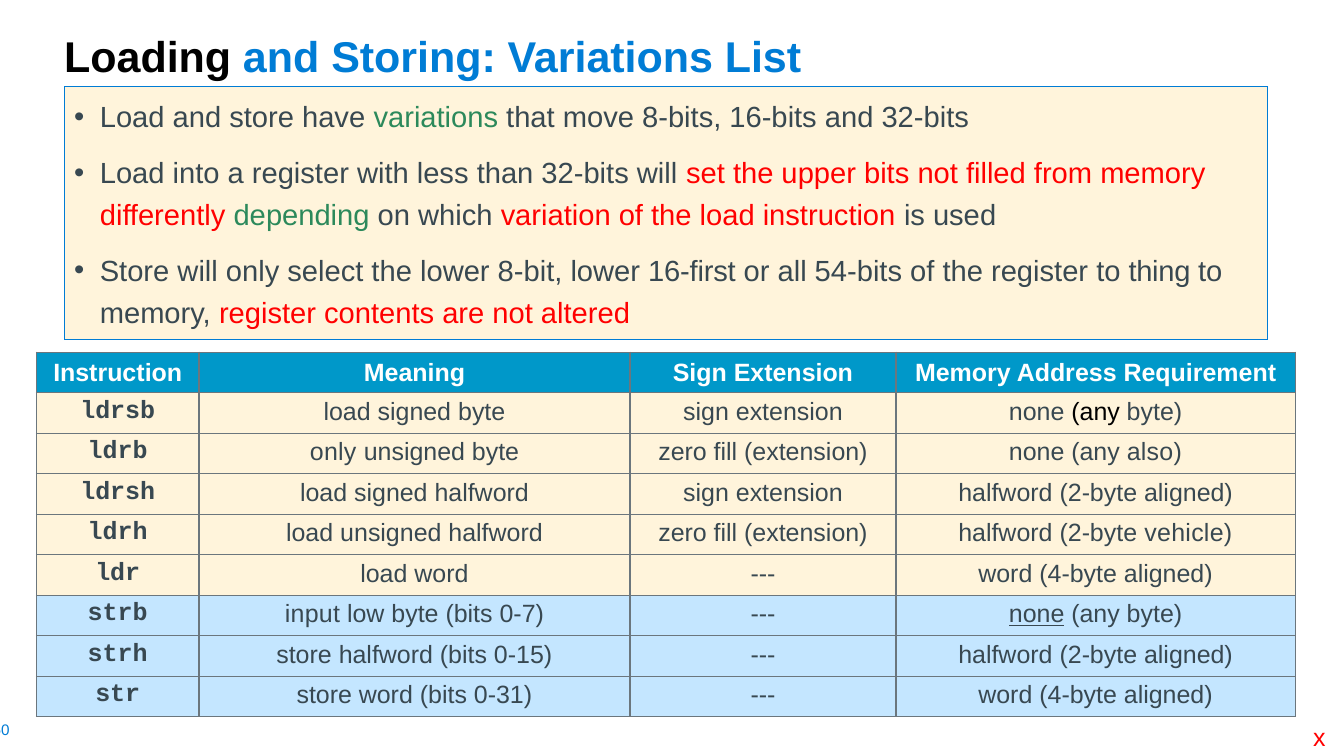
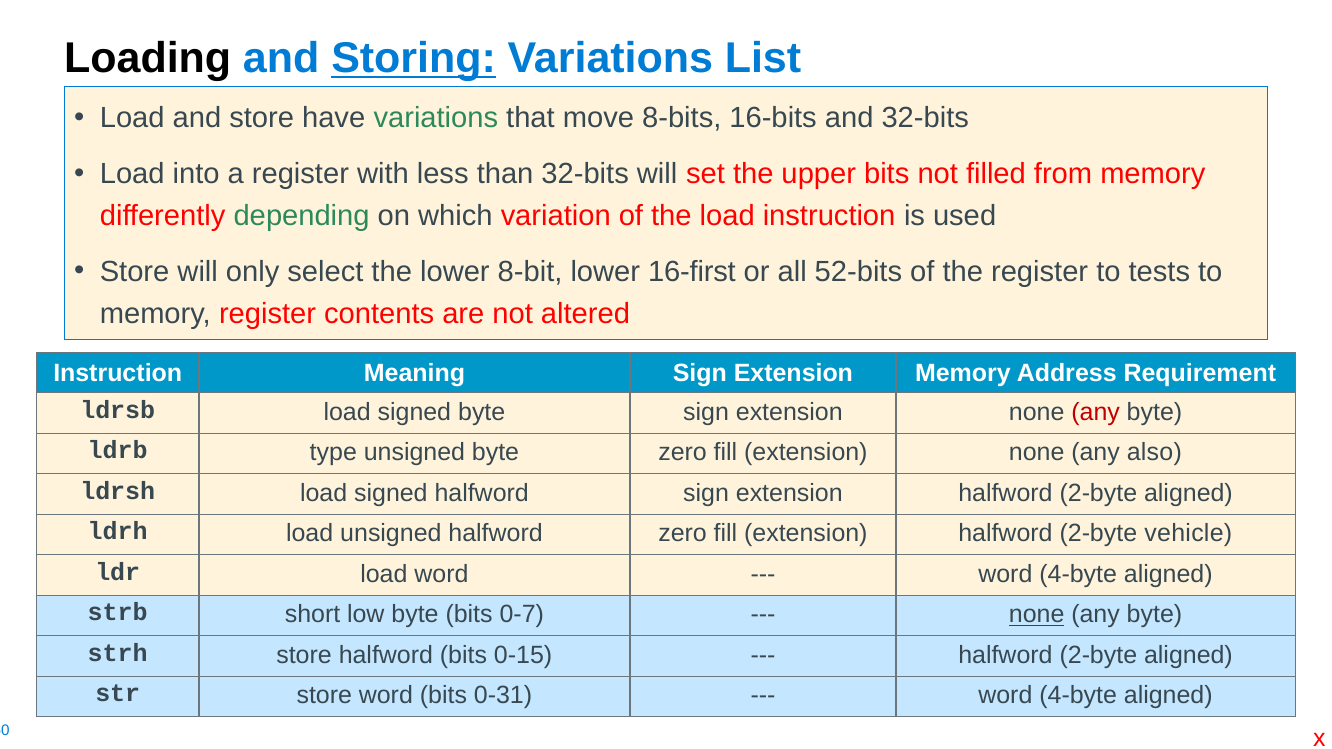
Storing underline: none -> present
54-bits: 54-bits -> 52-bits
thing: thing -> tests
any at (1096, 412) colour: black -> red
ldrb only: only -> type
input: input -> short
